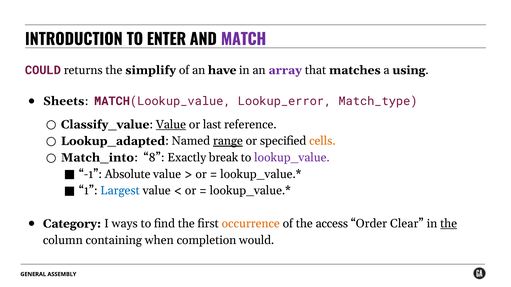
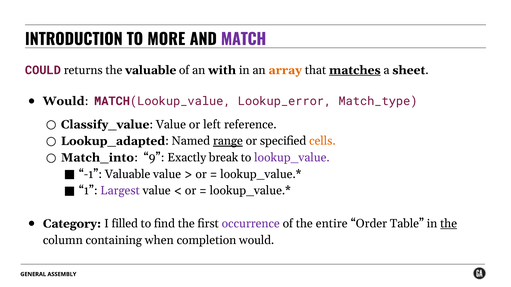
ENTER: ENTER -> MORE
the simplify: simplify -> valuable
have: have -> with
array colour: purple -> orange
matches underline: none -> present
using: using -> sheet
Sheets at (64, 101): Sheets -> Would
Value at (171, 124) underline: present -> none
last: last -> left
8: 8 -> 9
-1 Absolute: Absolute -> Valuable
Largest colour: blue -> purple
ways: ways -> filled
occurrence colour: orange -> purple
access: access -> entire
Clear: Clear -> Table
